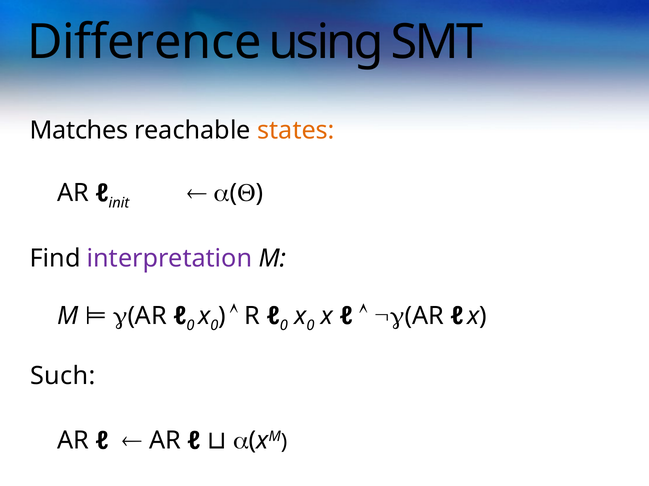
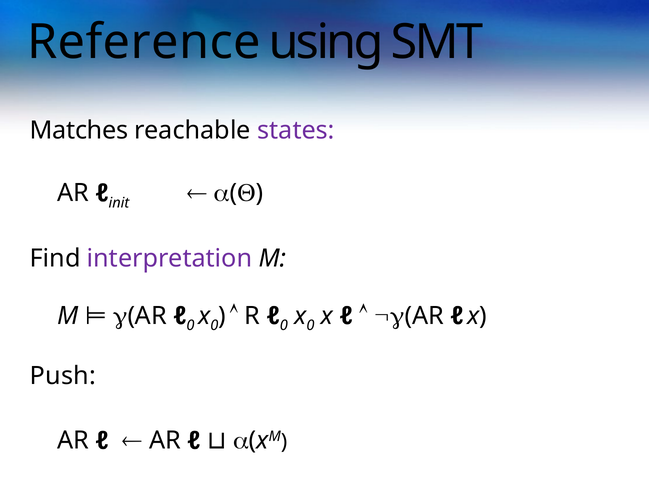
Difference: Difference -> Reference
states colour: orange -> purple
Such: Such -> Push
